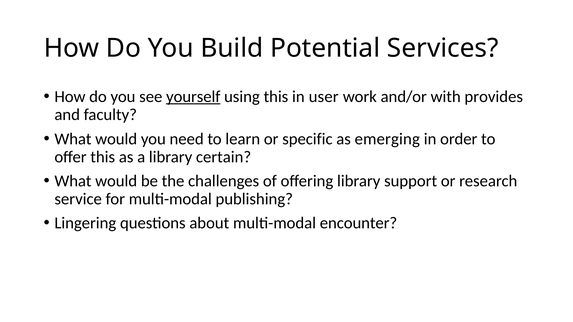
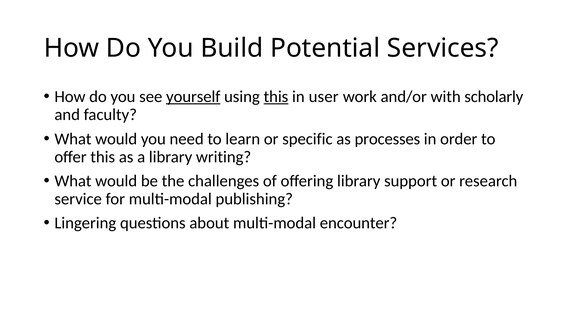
this at (276, 97) underline: none -> present
provides: provides -> scholarly
emerging: emerging -> processes
certain: certain -> writing
